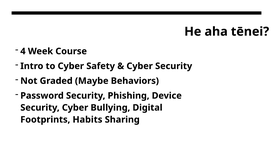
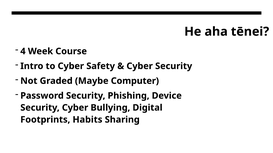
Behaviors: Behaviors -> Computer
